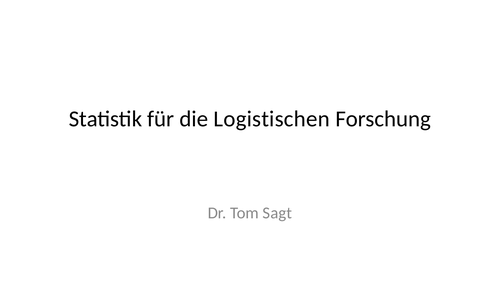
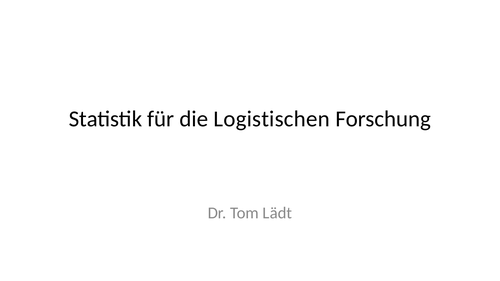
Sagt: Sagt -> Lädt
